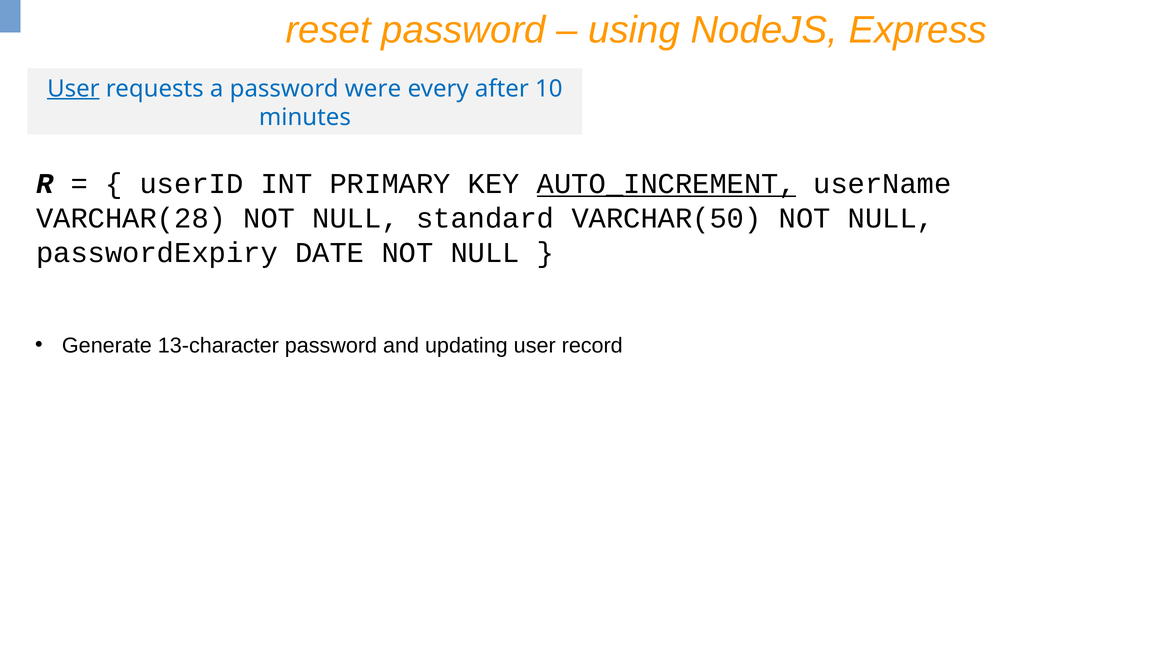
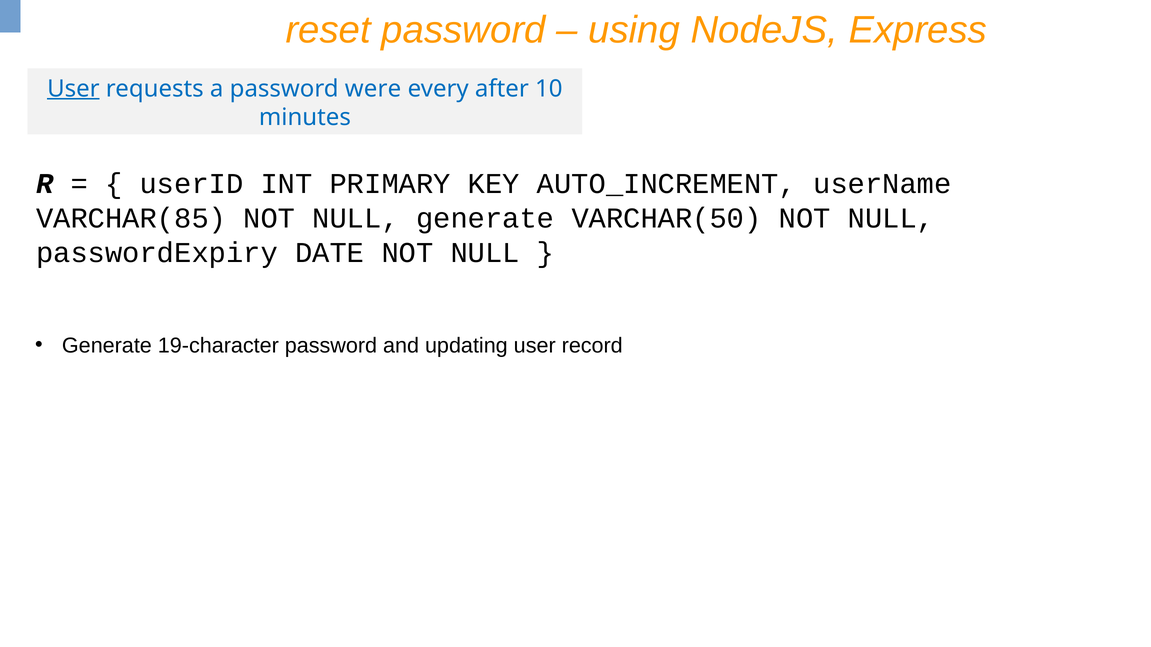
AUTO_INCREMENT underline: present -> none
VARCHAR(28: VARCHAR(28 -> VARCHAR(85
NULL standard: standard -> generate
13-character: 13-character -> 19-character
